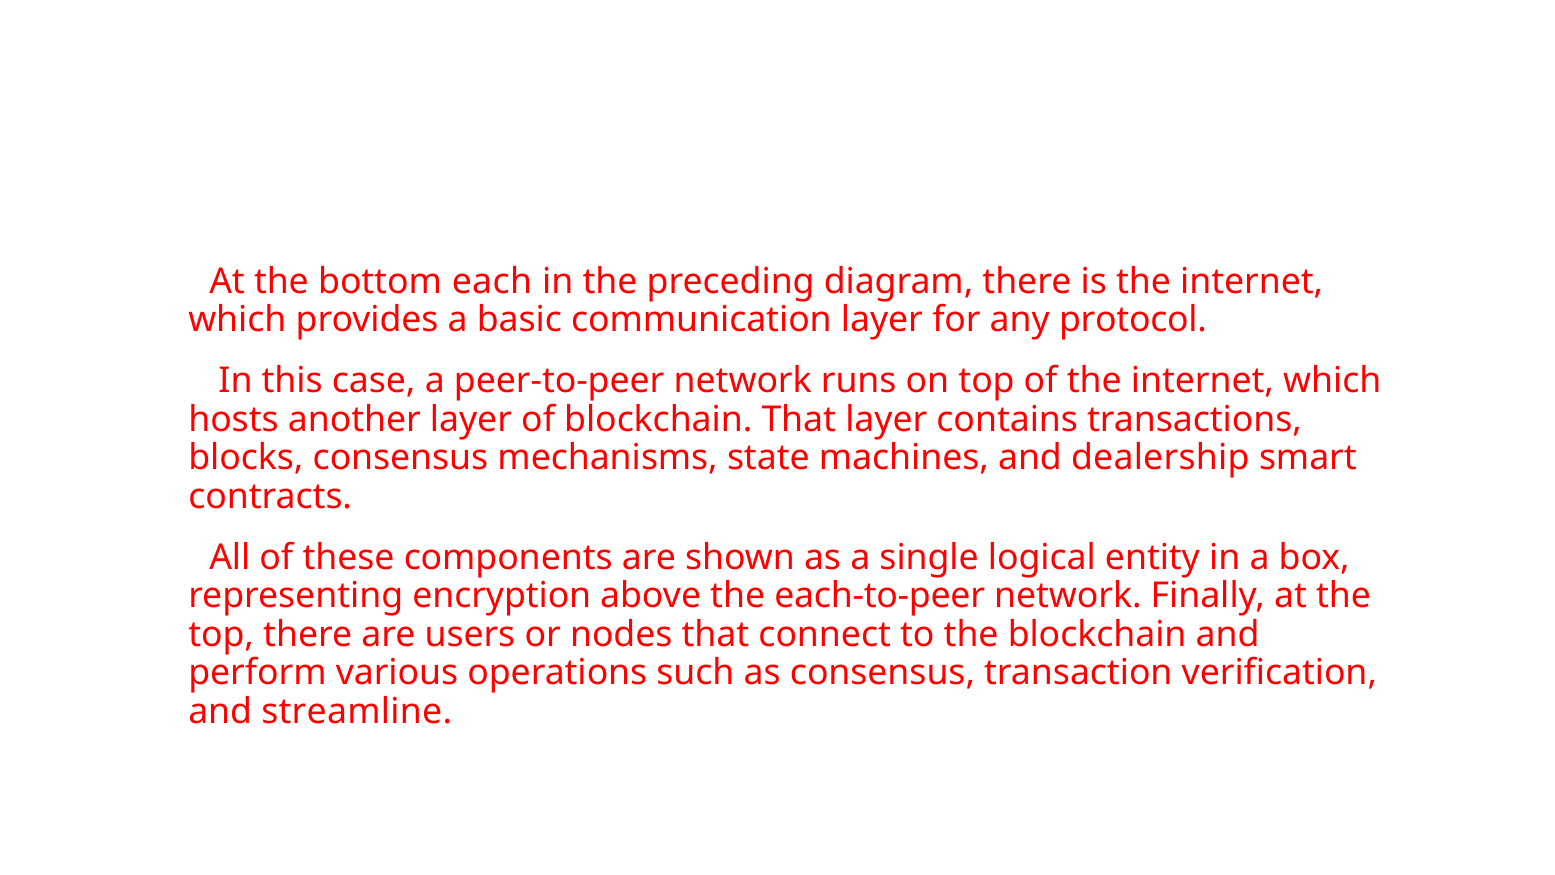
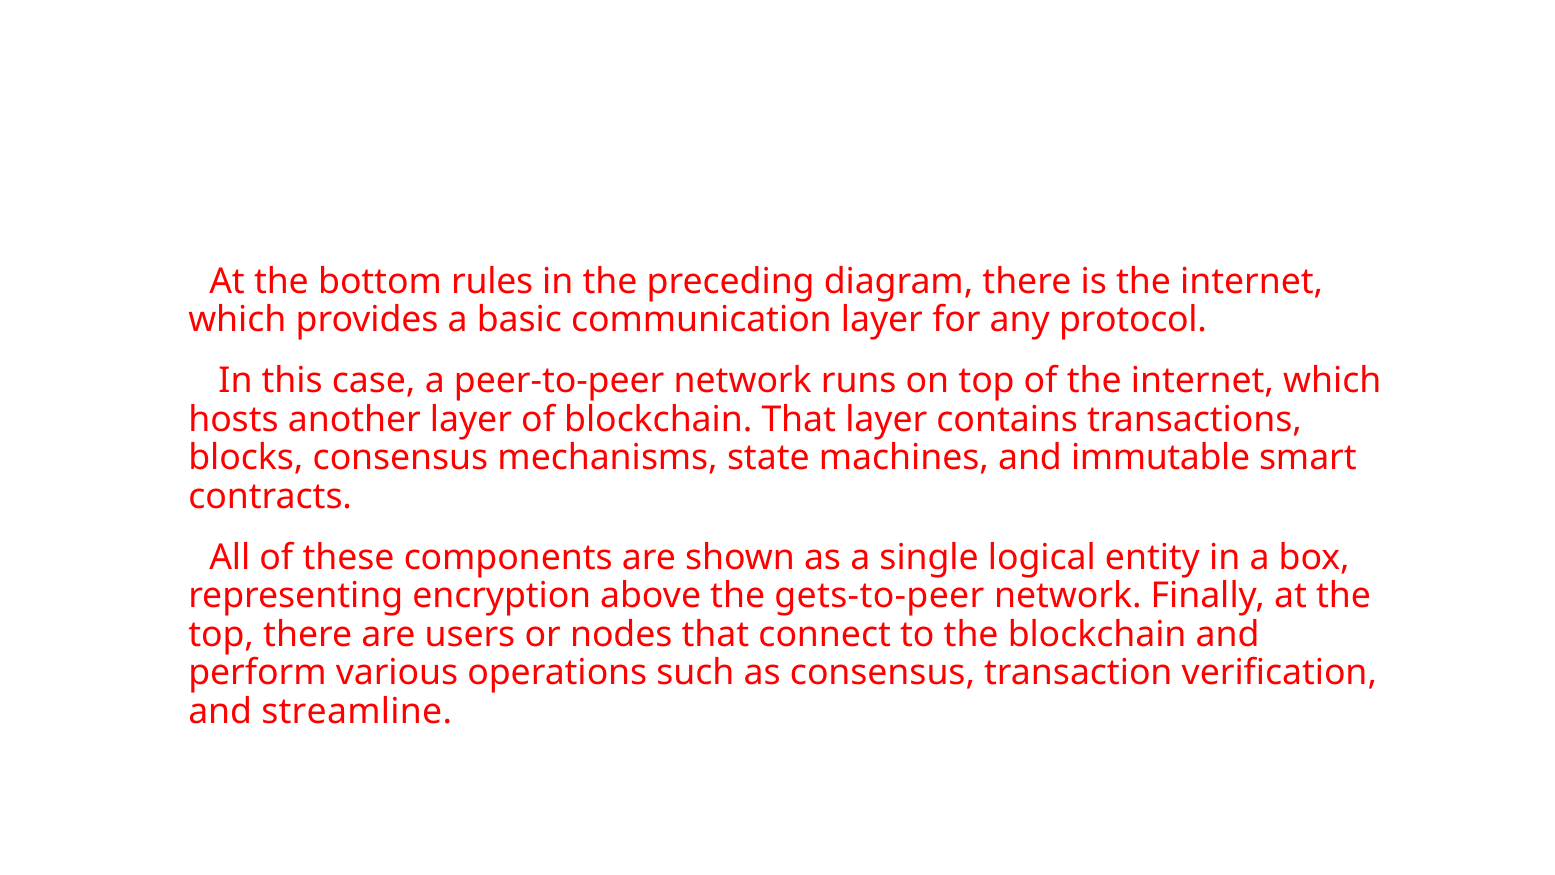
each: each -> rules
dealership: dealership -> immutable
each-to-peer: each-to-peer -> gets-to-peer
